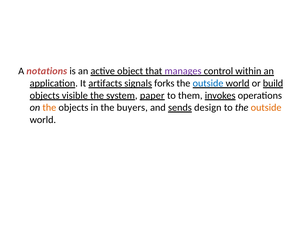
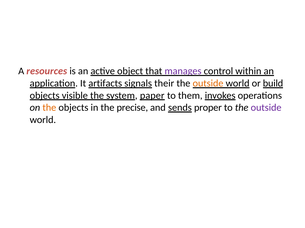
notations: notations -> resources
forks: forks -> their
outside at (208, 84) colour: blue -> orange
buyers: buyers -> precise
design: design -> proper
outside at (266, 108) colour: orange -> purple
